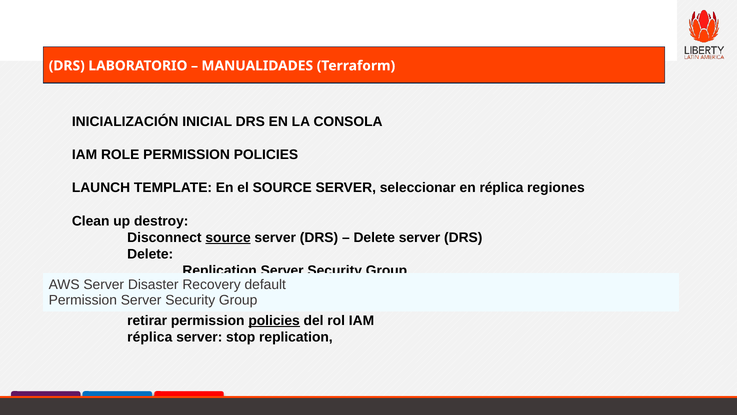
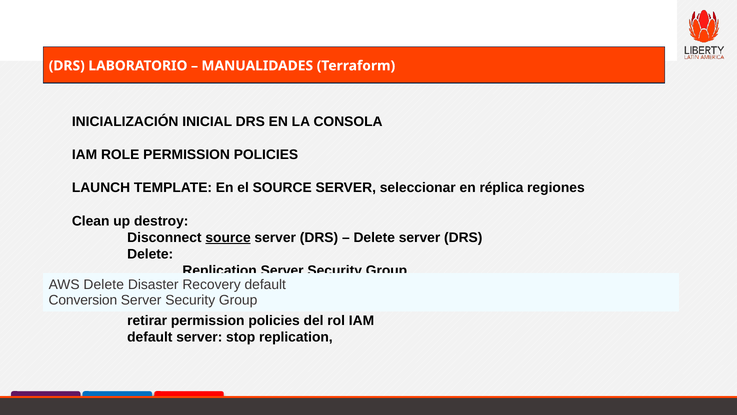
AWS Server: Server -> Delete
Permission at (83, 300): Permission -> Conversion
policies at (274, 320) underline: present -> none
réplica at (150, 337): réplica -> default
